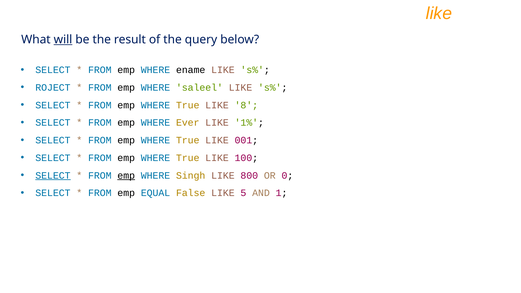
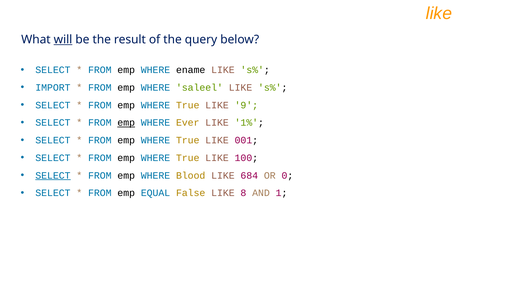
ROJECT: ROJECT -> IMPORT
8: 8 -> 9
emp at (126, 123) underline: none -> present
emp at (126, 176) underline: present -> none
Singh: Singh -> Blood
800: 800 -> 684
5: 5 -> 8
